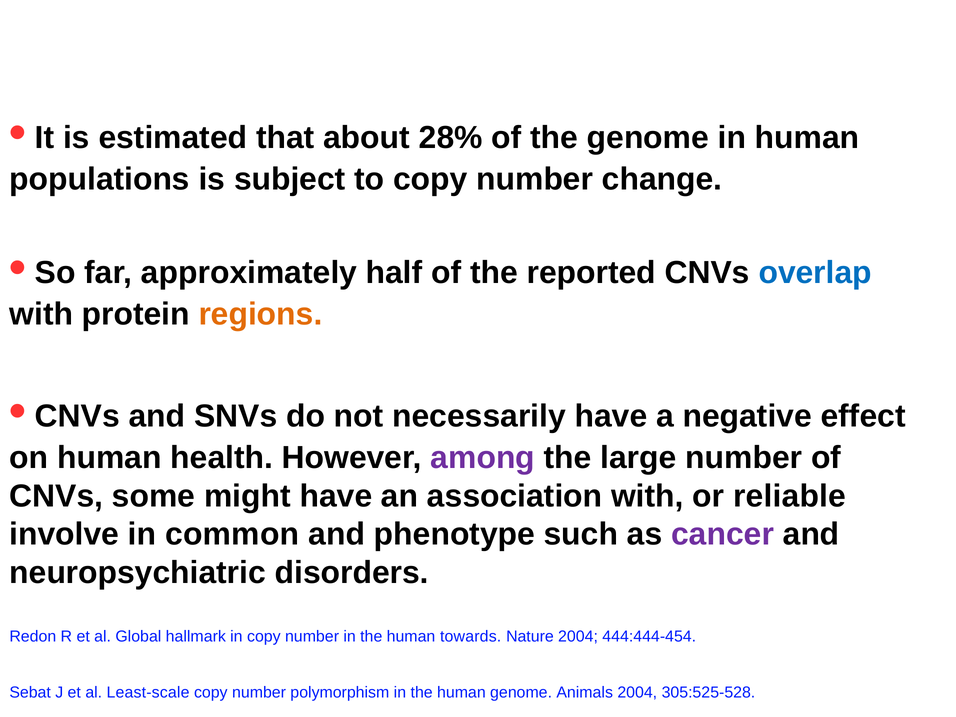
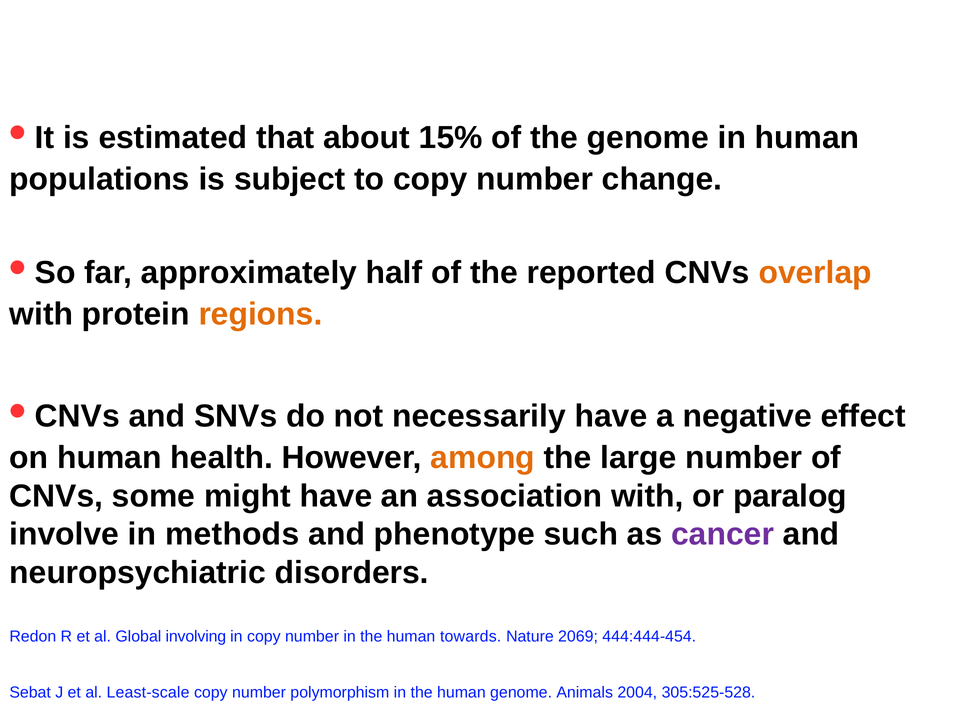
28%: 28% -> 15%
overlap colour: blue -> orange
among colour: purple -> orange
reliable: reliable -> paralog
common: common -> methods
hallmark: hallmark -> involving
Nature 2004: 2004 -> 2069
